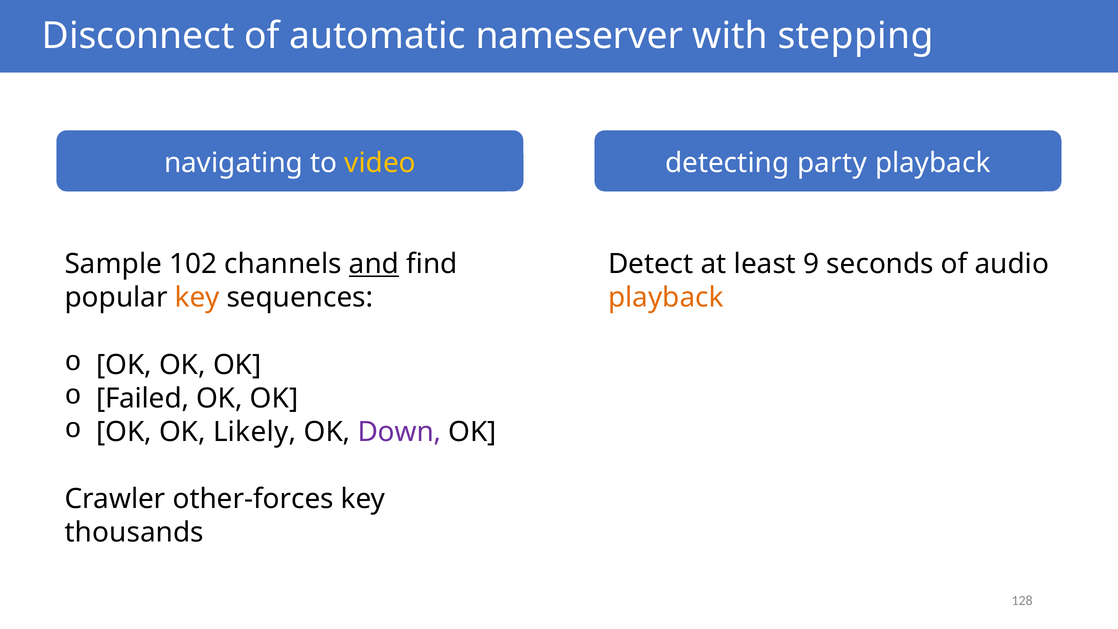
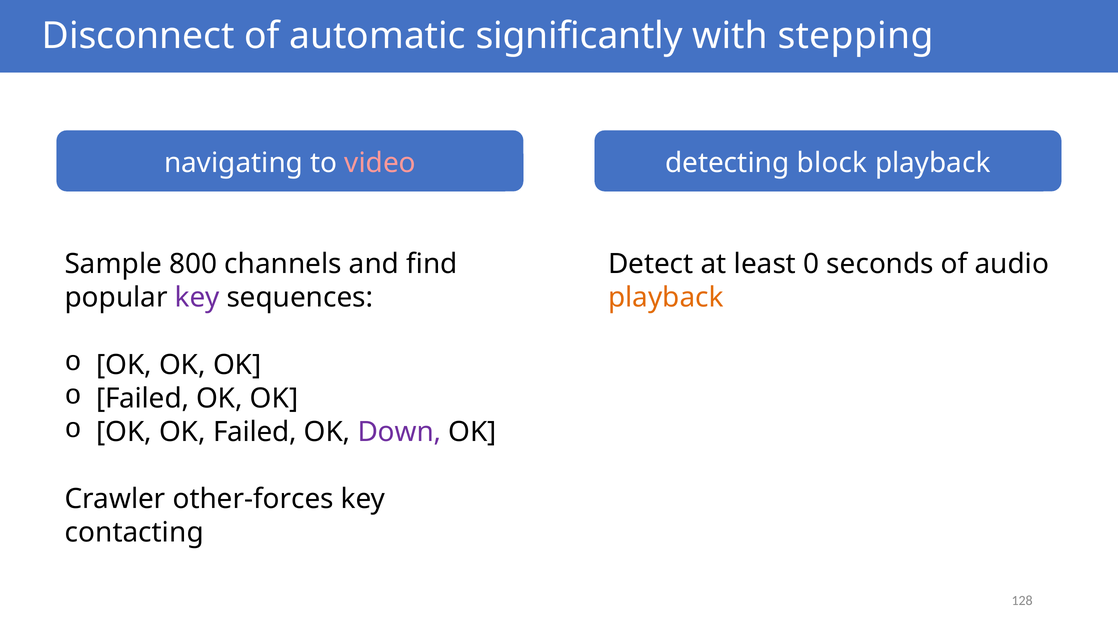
nameserver: nameserver -> significantly
video colour: yellow -> pink
party: party -> block
102: 102 -> 800
and underline: present -> none
9: 9 -> 0
key at (197, 298) colour: orange -> purple
OK Likely: Likely -> Failed
thousands: thousands -> contacting
